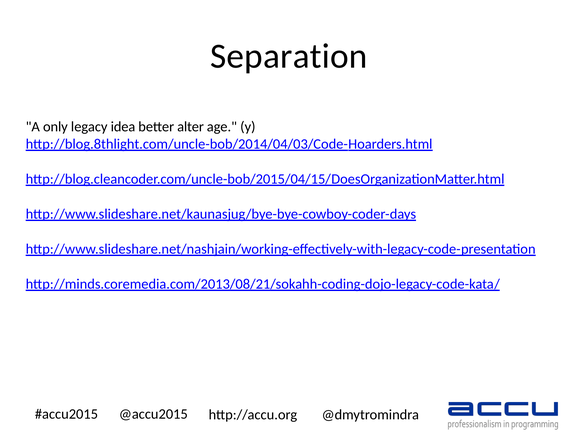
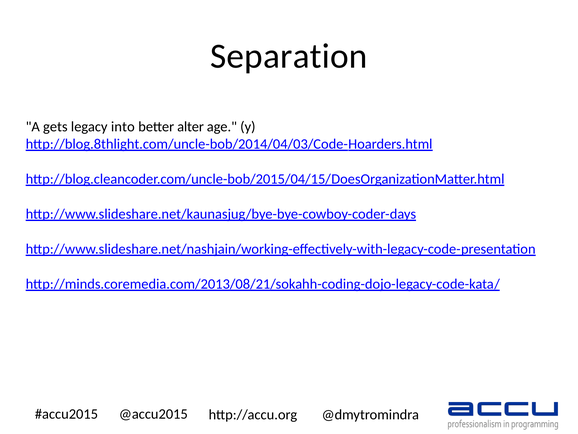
only: only -> gets
idea: idea -> into
